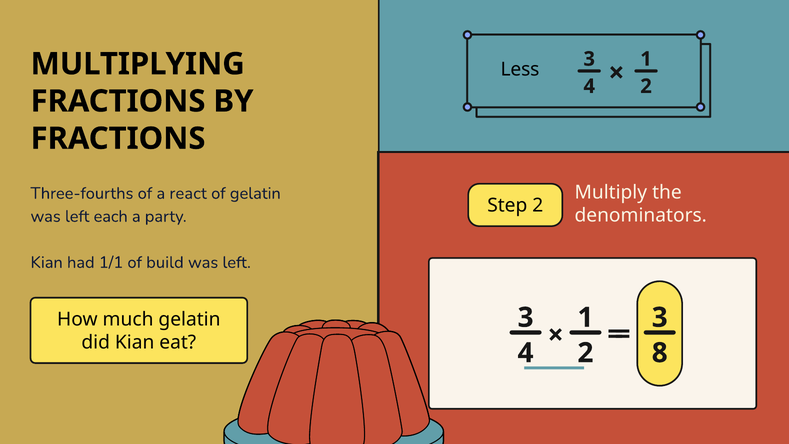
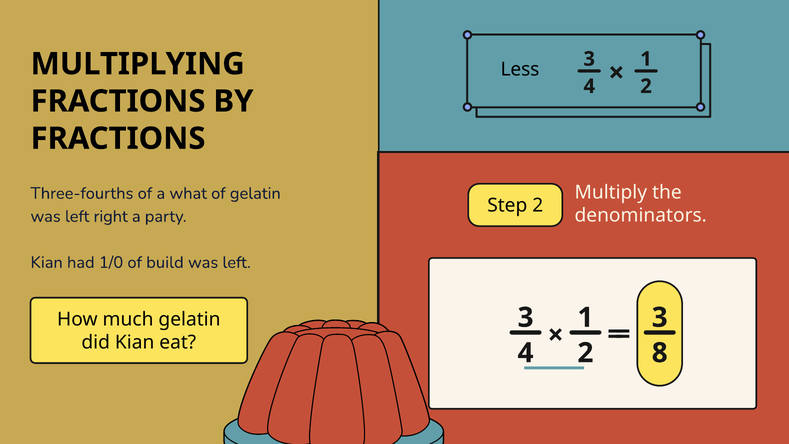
react: react -> what
each: each -> right
1/1: 1/1 -> 1/0
